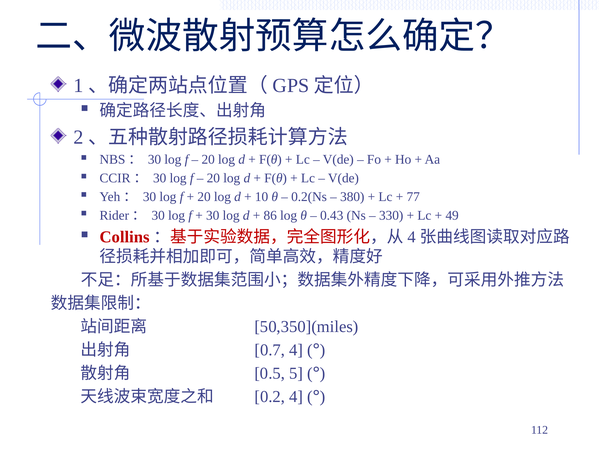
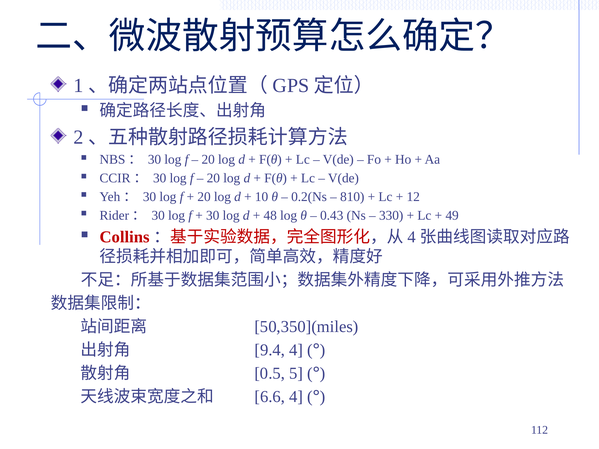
380: 380 -> 810
77: 77 -> 12
86: 86 -> 48
0.7: 0.7 -> 9.4
0.2: 0.2 -> 6.6
